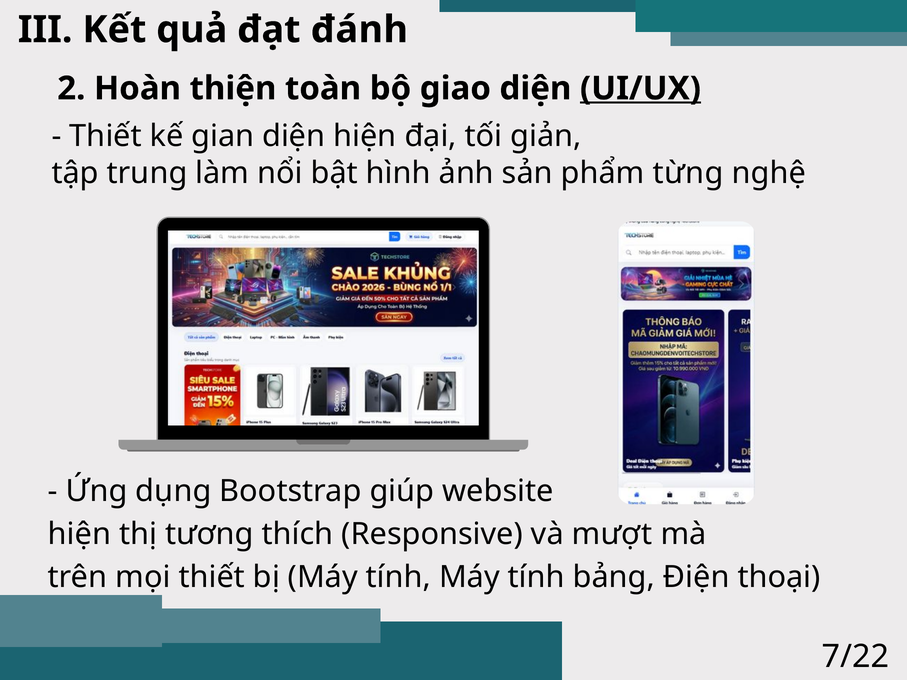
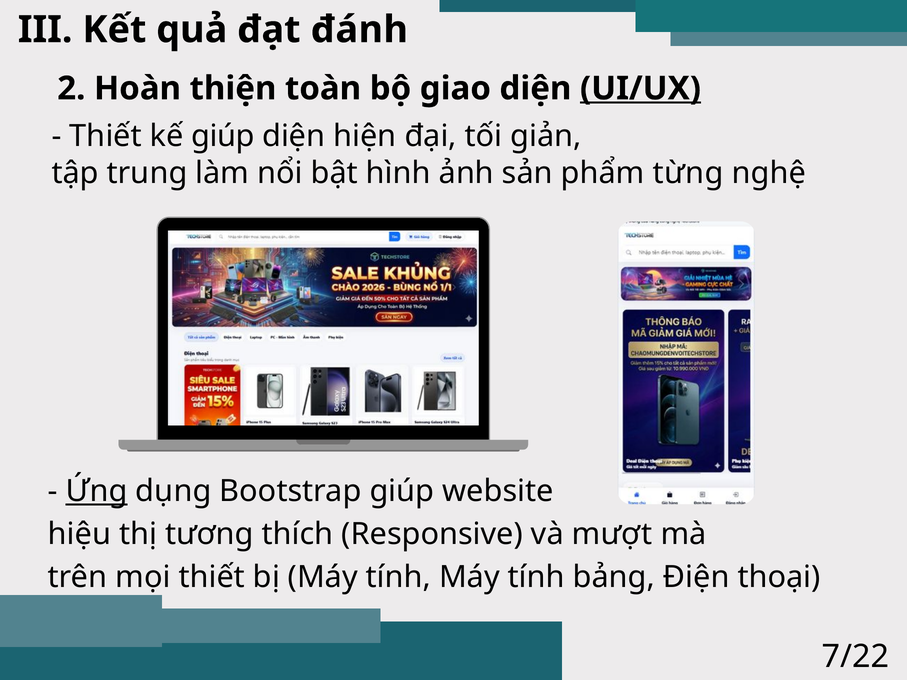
kế gian: gian -> giúp
Ứng underline: none -> present
hiện at (79, 534): hiện -> hiệu
